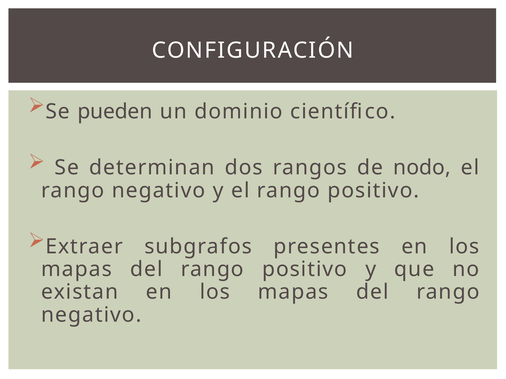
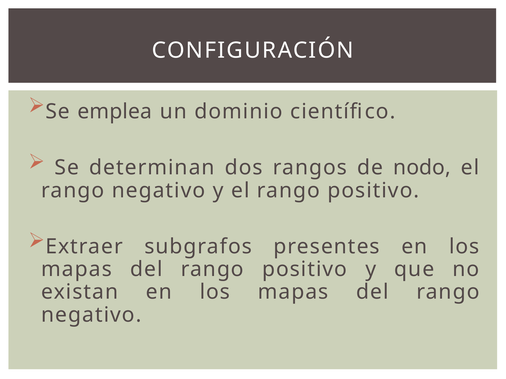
pueden: pueden -> emplea
